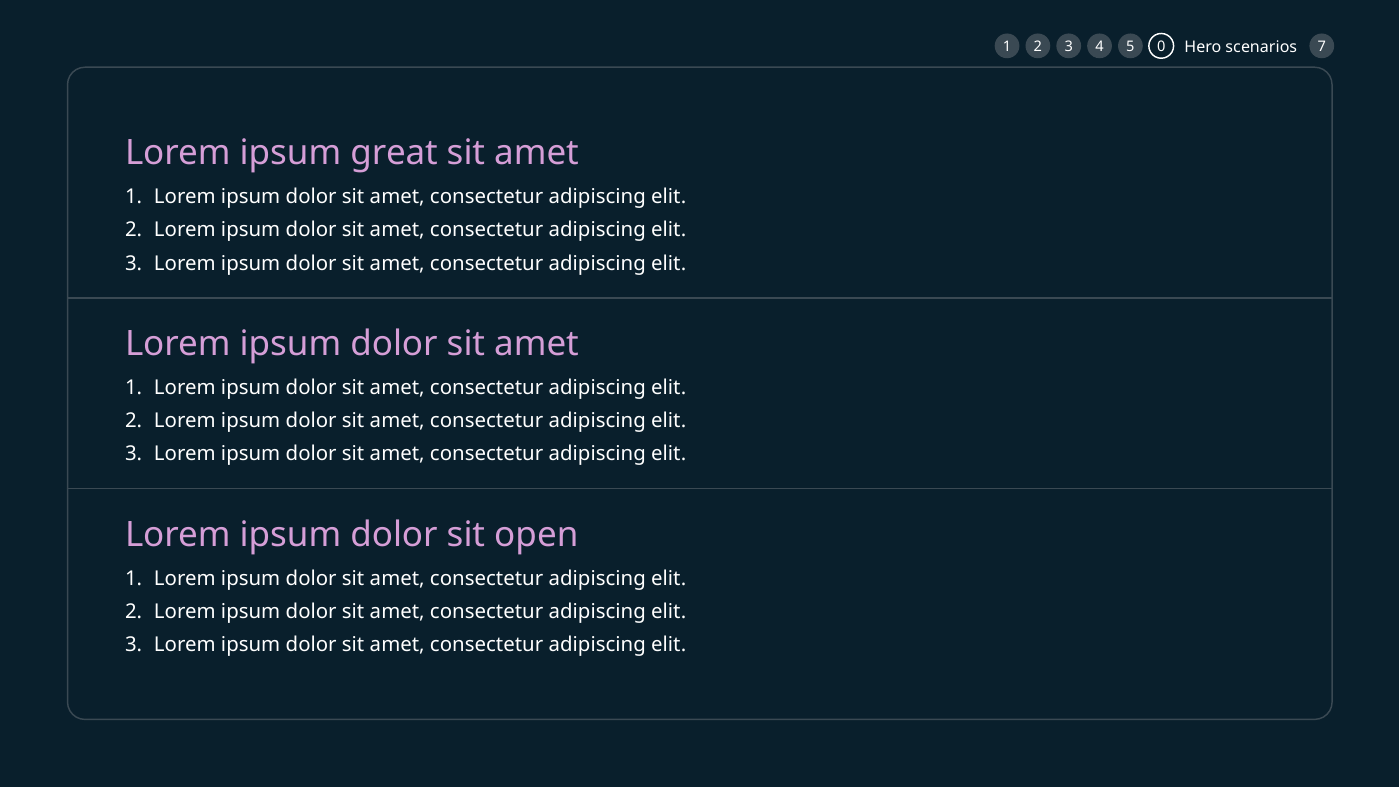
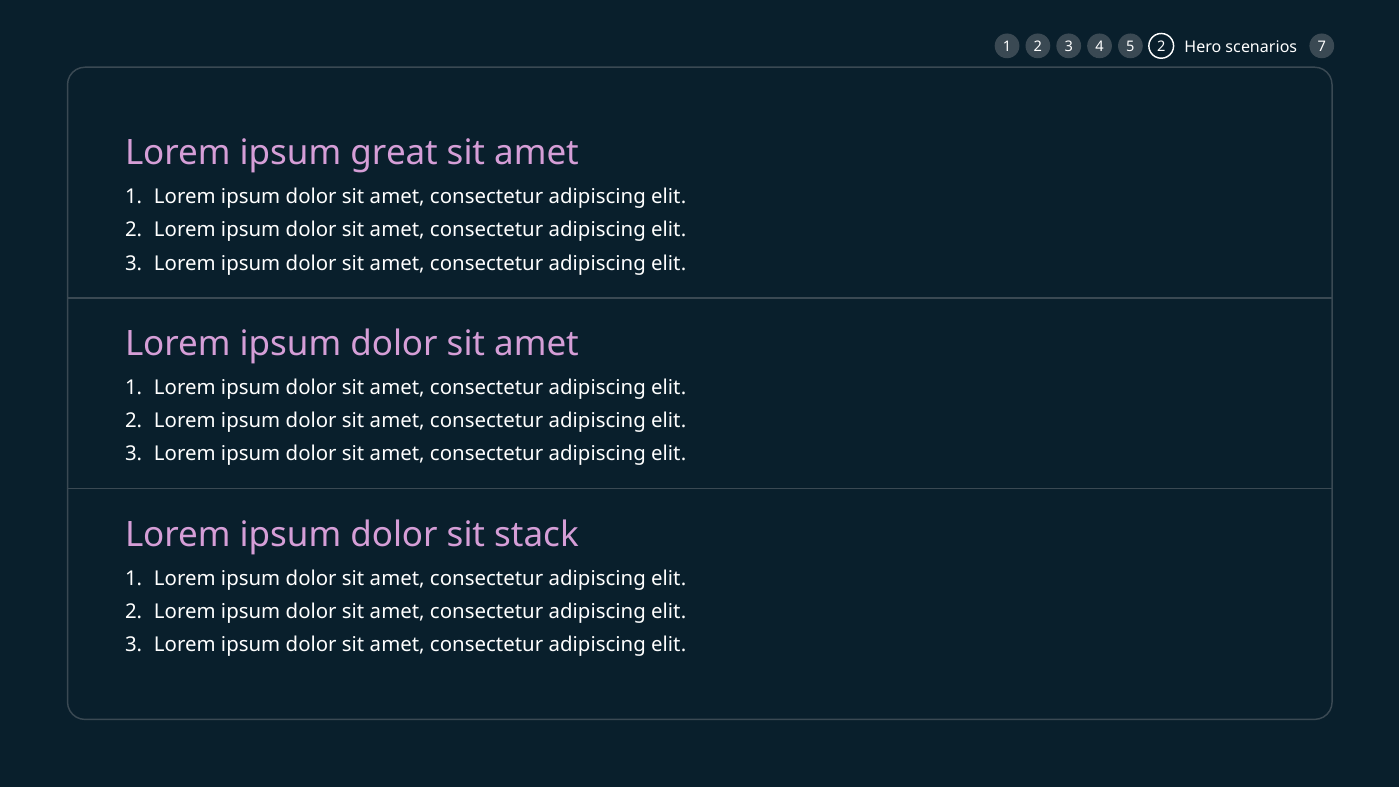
5 0: 0 -> 2
open: open -> stack
